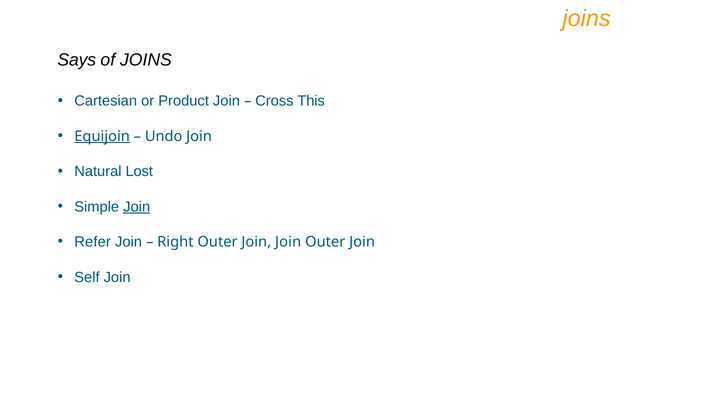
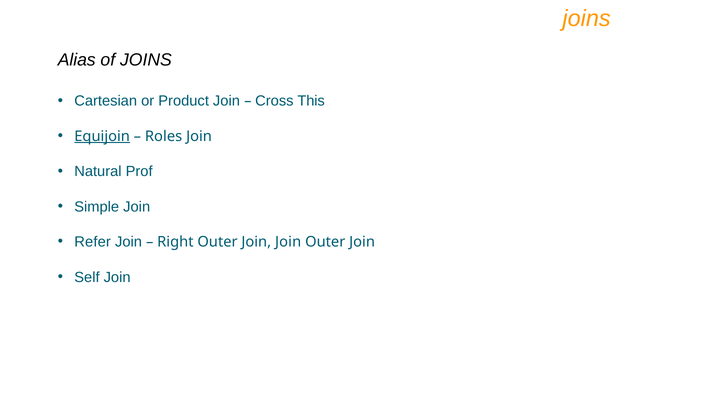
Says: Says -> Alias
Undo: Undo -> Roles
Lost: Lost -> Prof
Join at (137, 207) underline: present -> none
